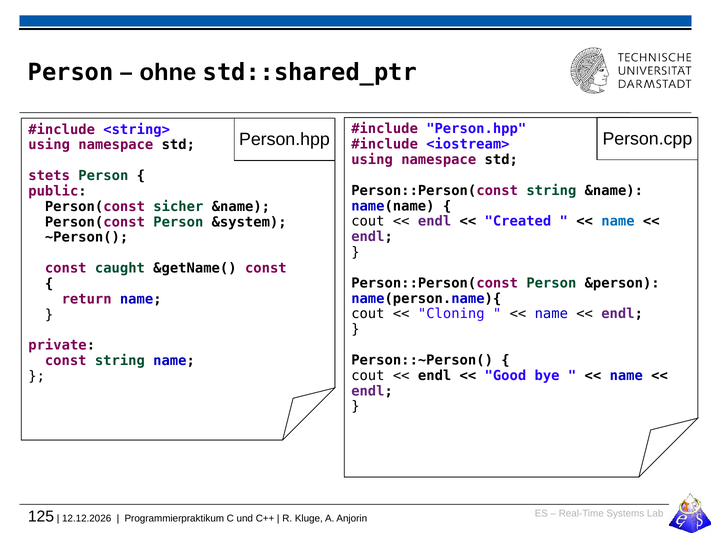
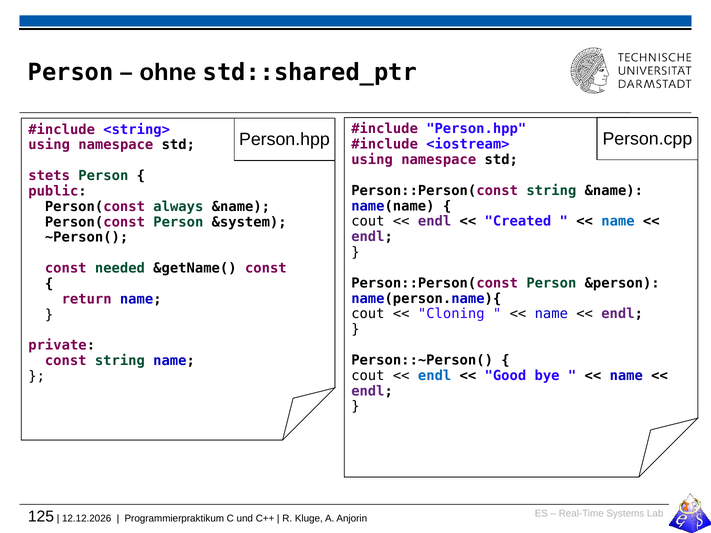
sicher: sicher -> always
caught: caught -> needed
endl at (435, 376) colour: black -> blue
